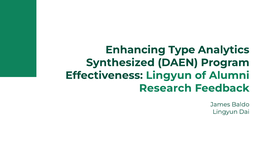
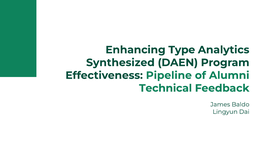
Effectiveness Lingyun: Lingyun -> Pipeline
Research: Research -> Technical
